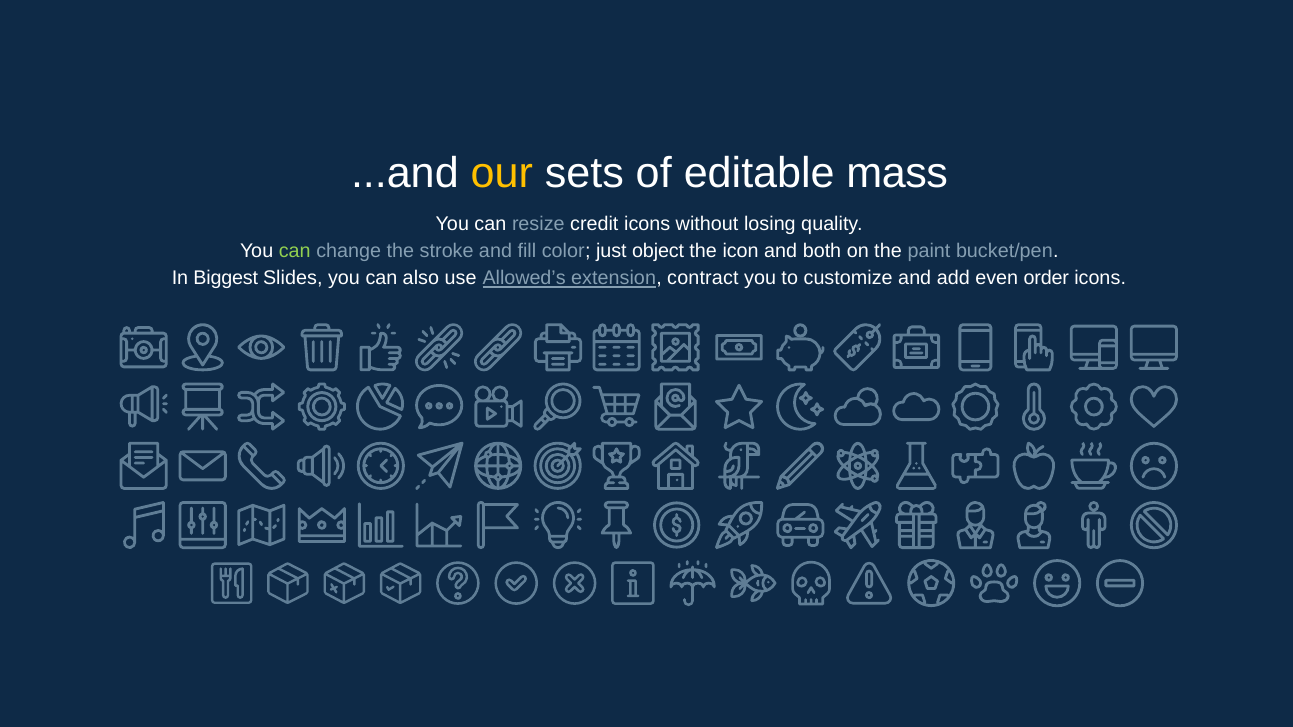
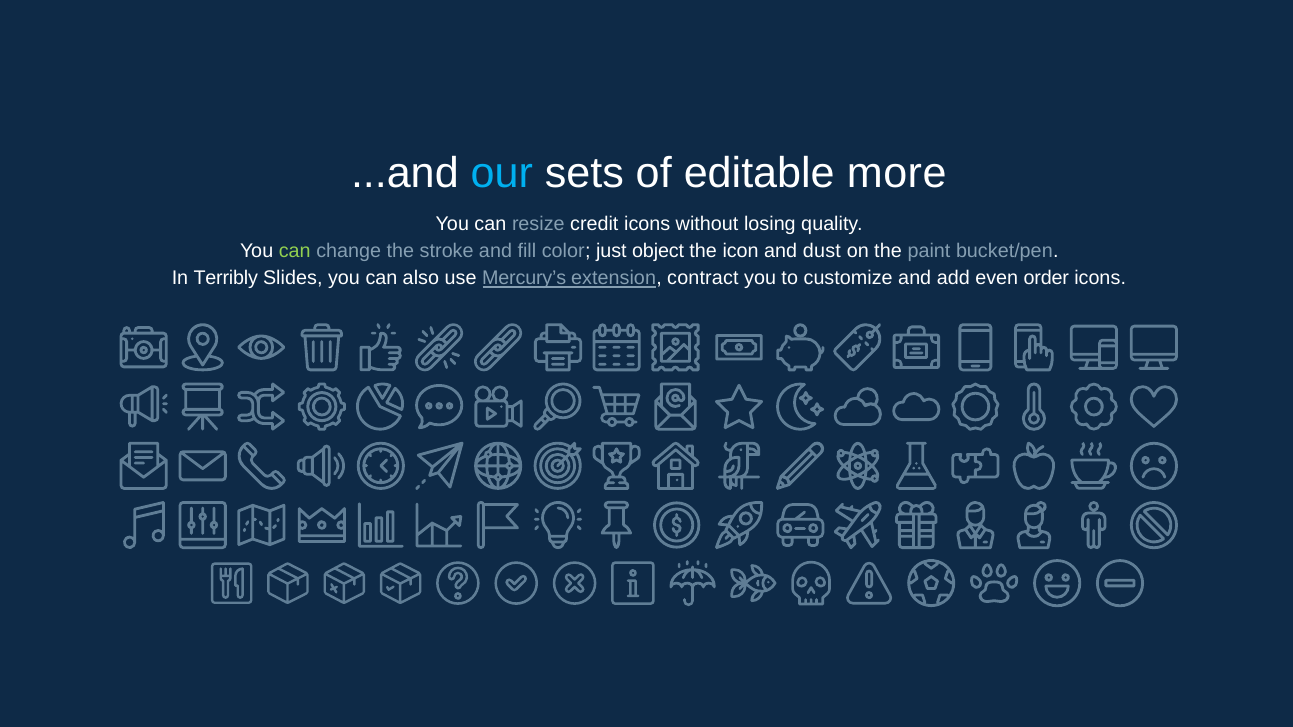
our colour: yellow -> light blue
mass: mass -> more
both: both -> dust
Biggest: Biggest -> Terribly
Allowed’s: Allowed’s -> Mercury’s
